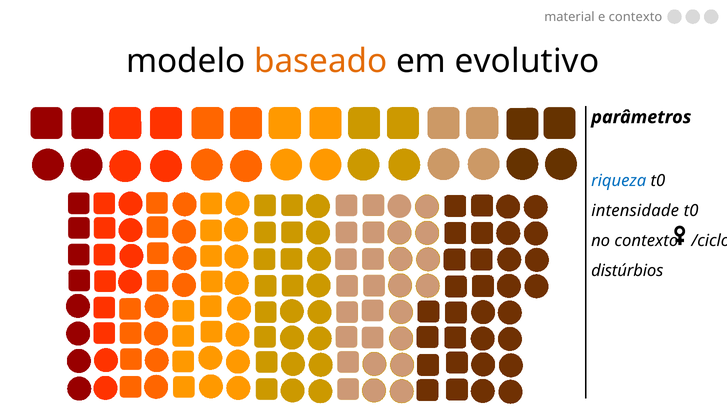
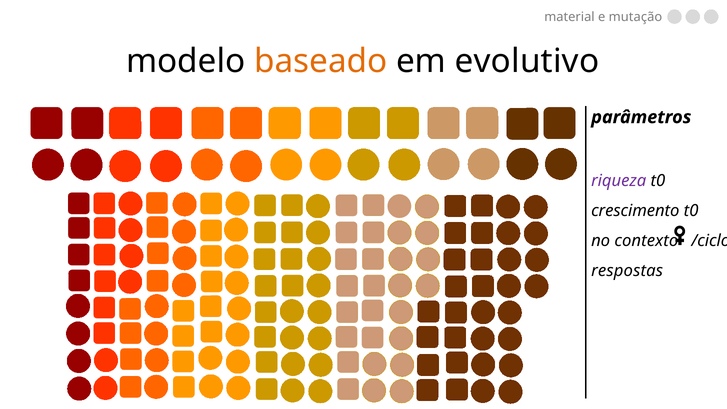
e contexto: contexto -> mutação
riqueza colour: blue -> purple
intensidade: intensidade -> crescimento
distúrbios: distúrbios -> respostas
